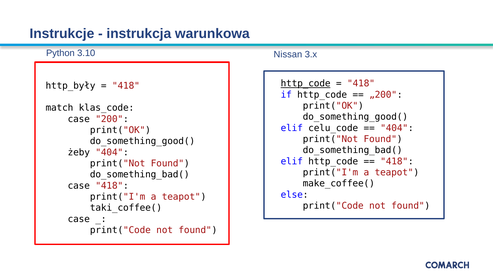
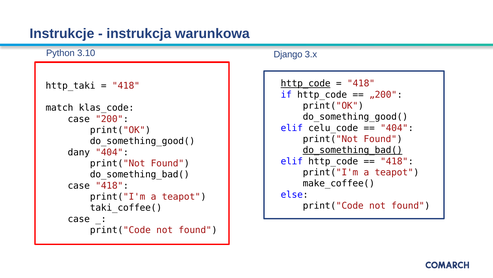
Nissan: Nissan -> Django
http_były: http_były -> http_taki
do_something_bad( at (353, 150) underline: none -> present
żeby: żeby -> dany
